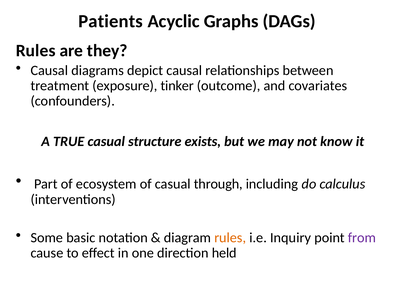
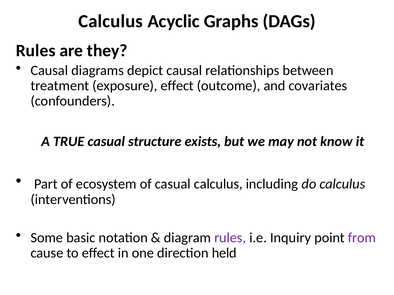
Patients at (111, 21): Patients -> Calculus
exposure tinker: tinker -> effect
casual through: through -> calculus
rules at (230, 238) colour: orange -> purple
